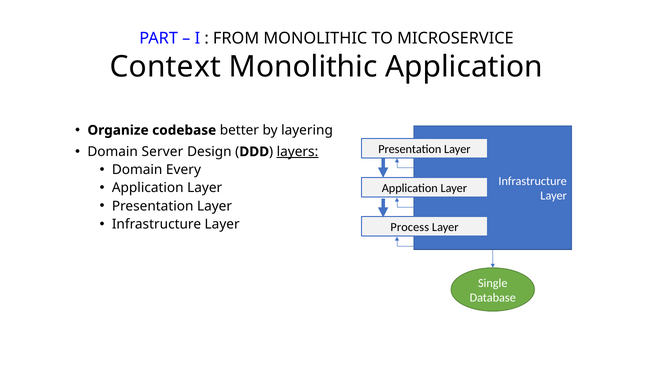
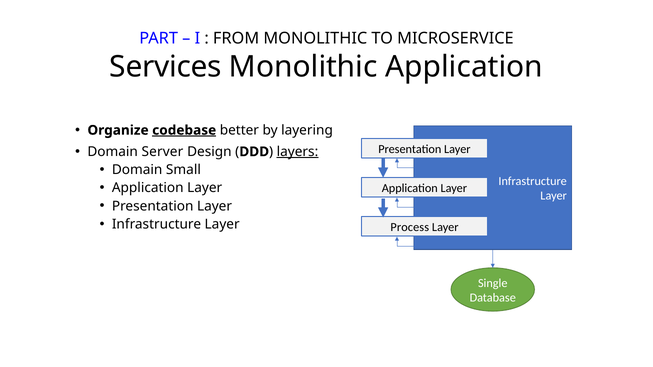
Context: Context -> Services
codebase underline: none -> present
Every: Every -> Small
